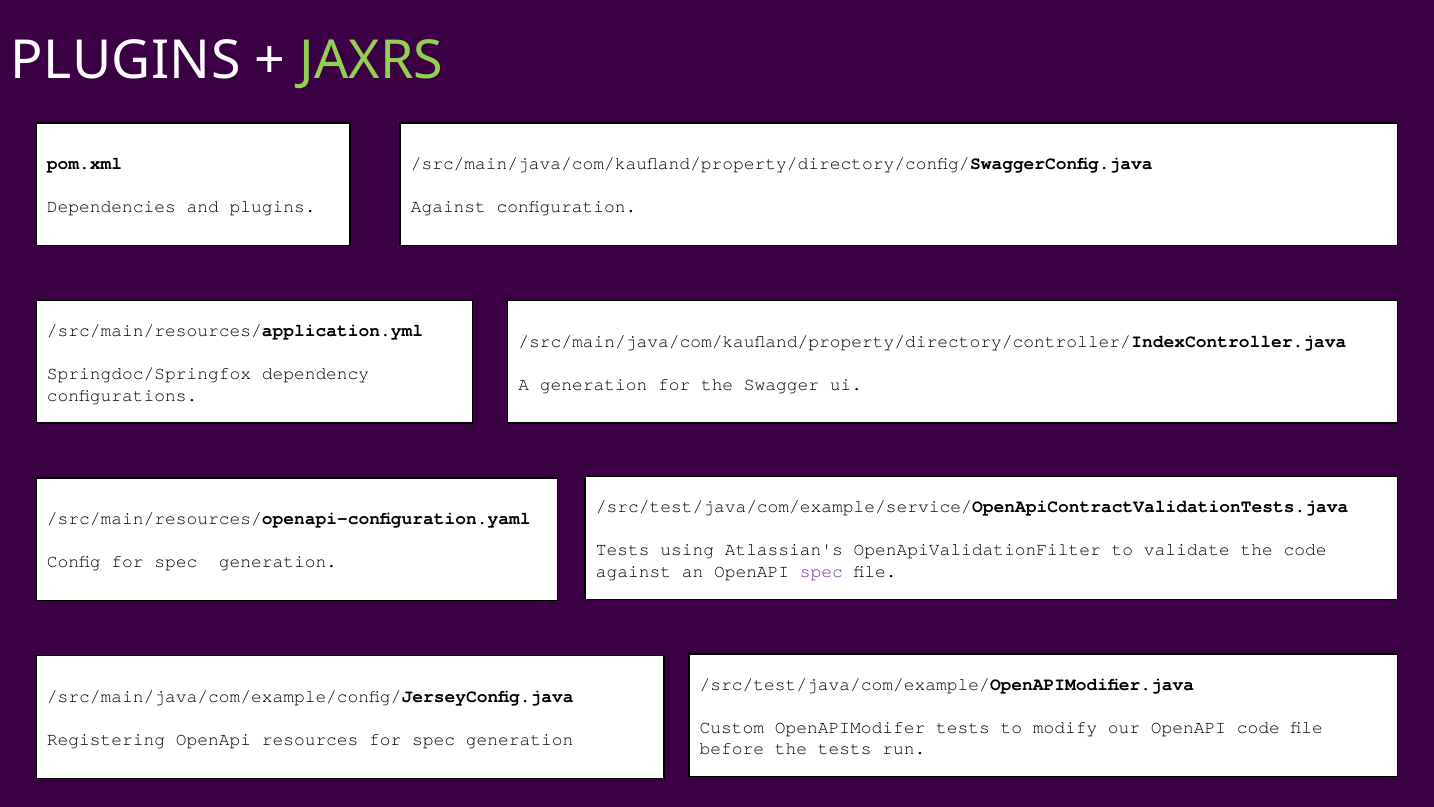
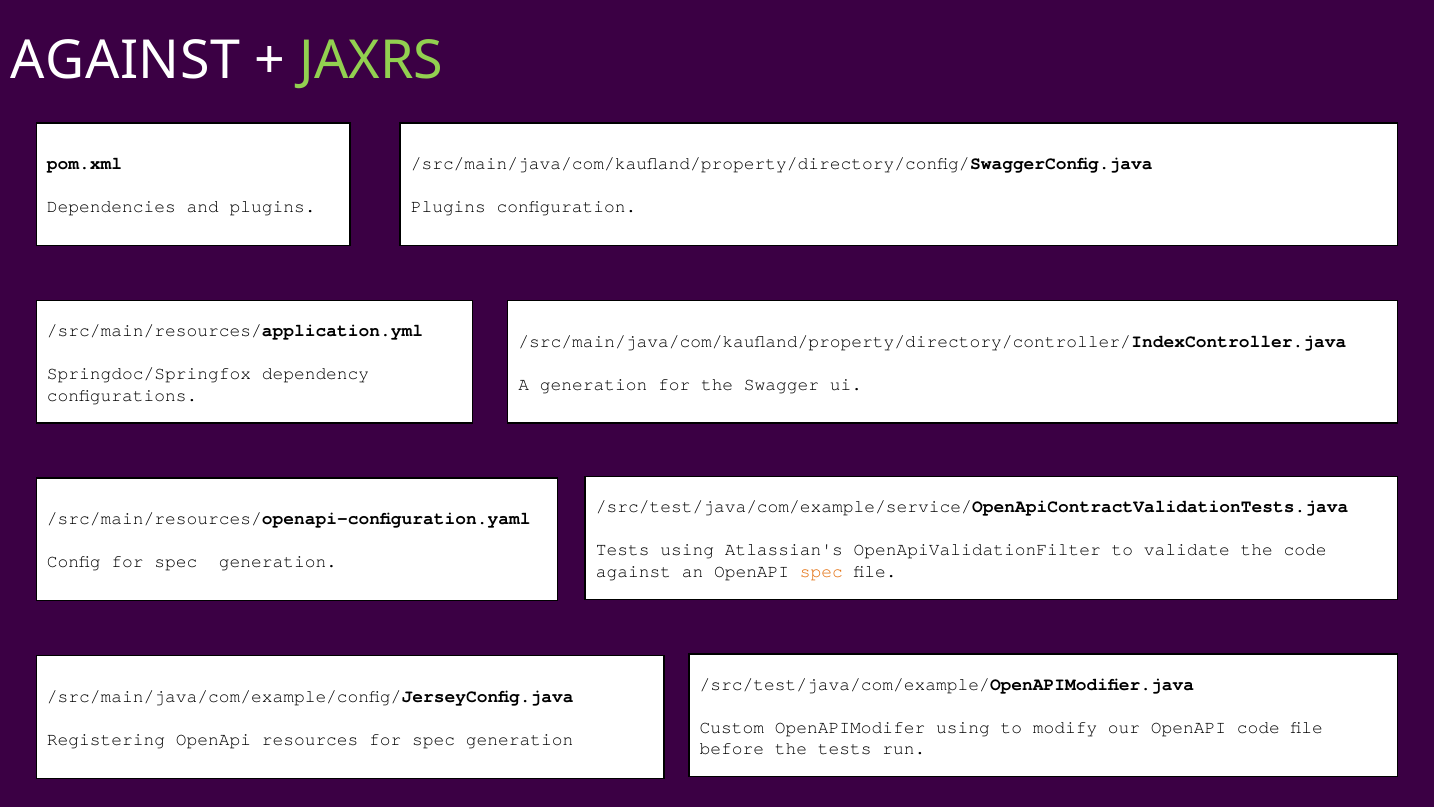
PLUGINS at (126, 61): PLUGINS -> AGAINST
Against at (448, 207): Against -> Plugins
spec at (821, 571) colour: purple -> orange
OpenAPIModifer tests: tests -> using
